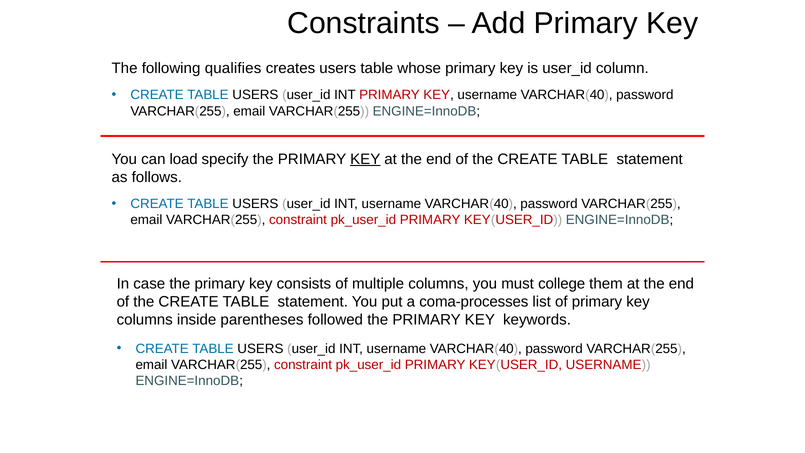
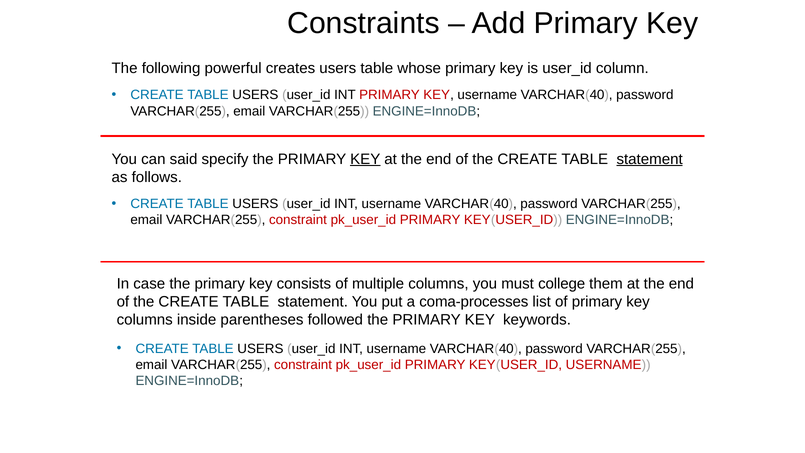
qualifies: qualifies -> powerful
load: load -> said
statement at (650, 159) underline: none -> present
